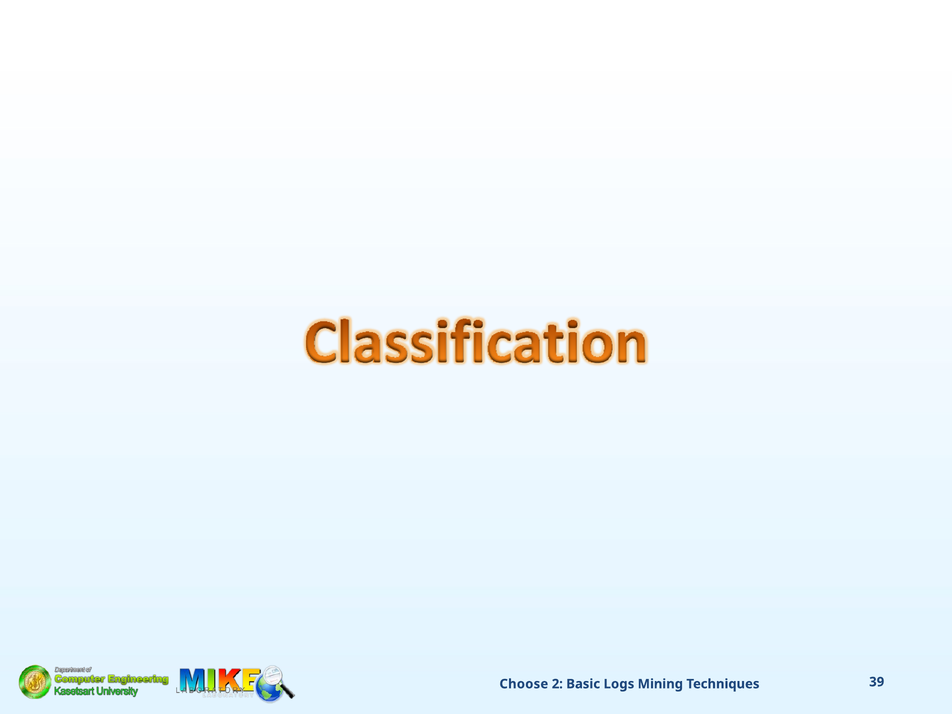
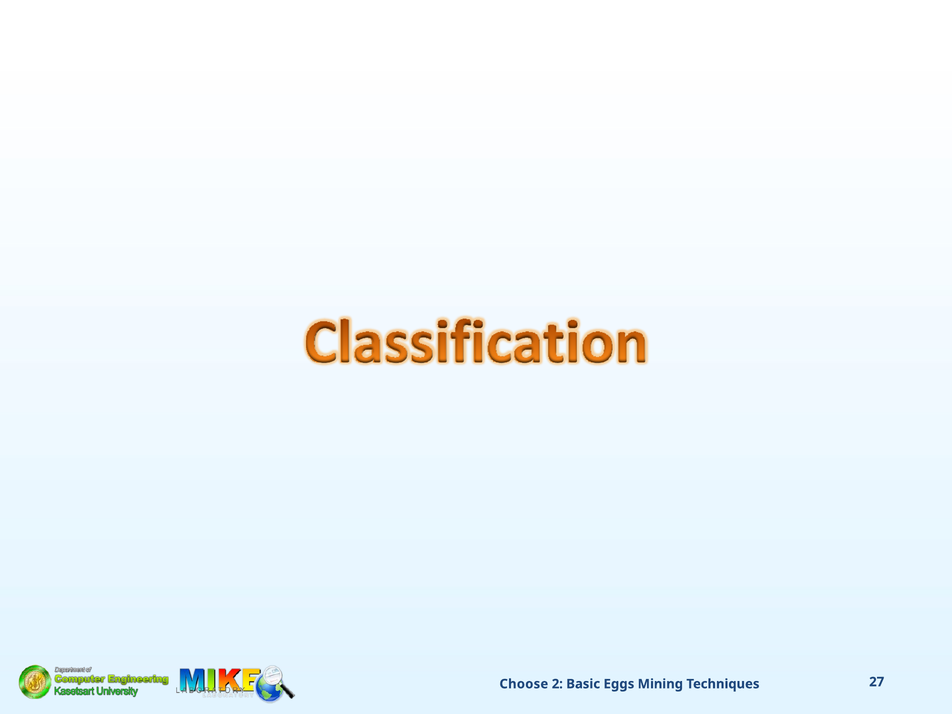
Logs: Logs -> Eggs
39: 39 -> 27
